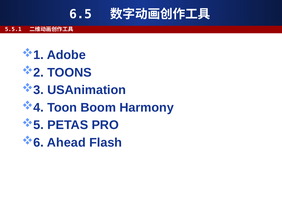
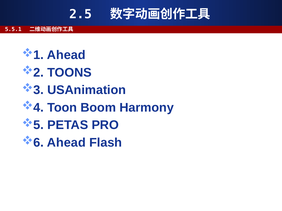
6.5: 6.5 -> 2.5
Adobe at (66, 55): Adobe -> Ahead
